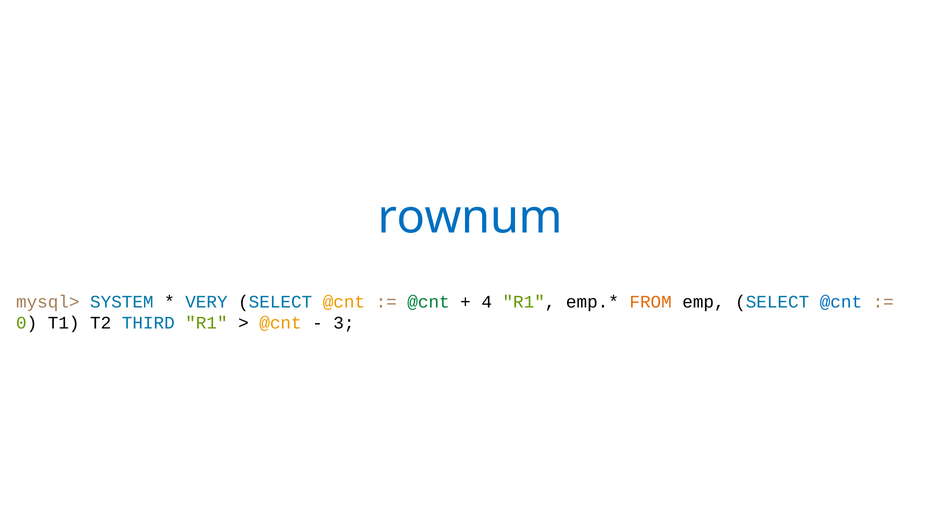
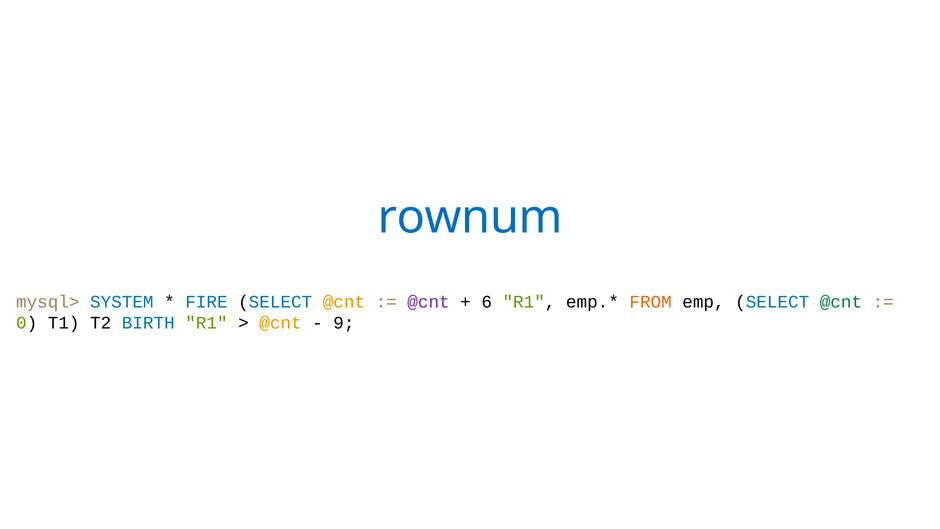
VERY: VERY -> FIRE
@cnt at (429, 302) colour: green -> purple
4: 4 -> 6
@cnt at (841, 302) colour: blue -> green
THIRD: THIRD -> BIRTH
3: 3 -> 9
